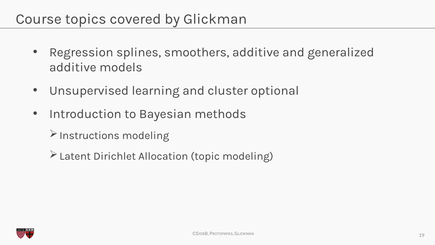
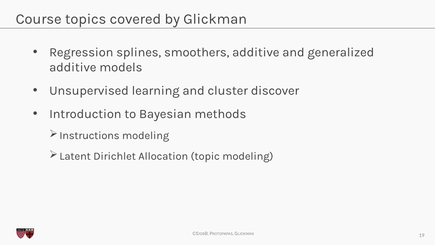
optional: optional -> discover
